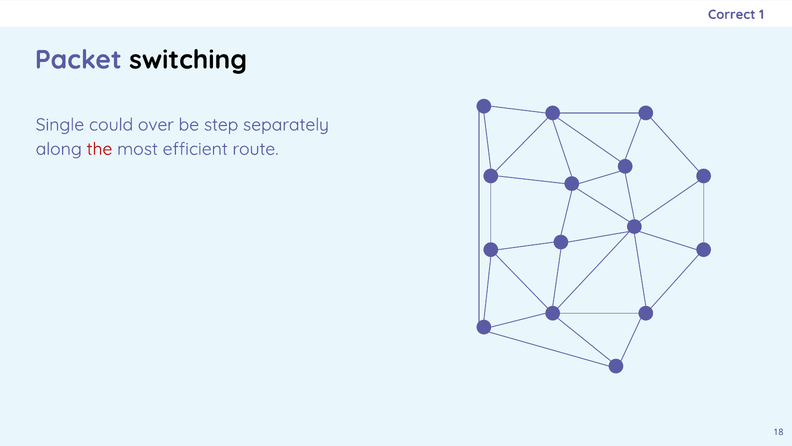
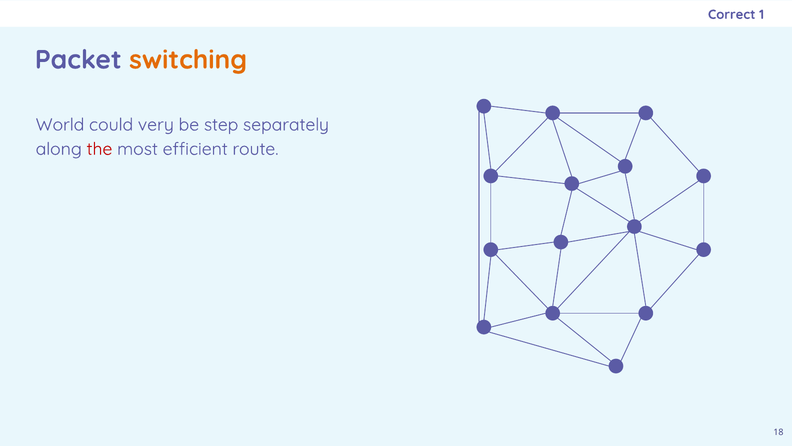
switching colour: black -> orange
Single: Single -> World
over: over -> very
